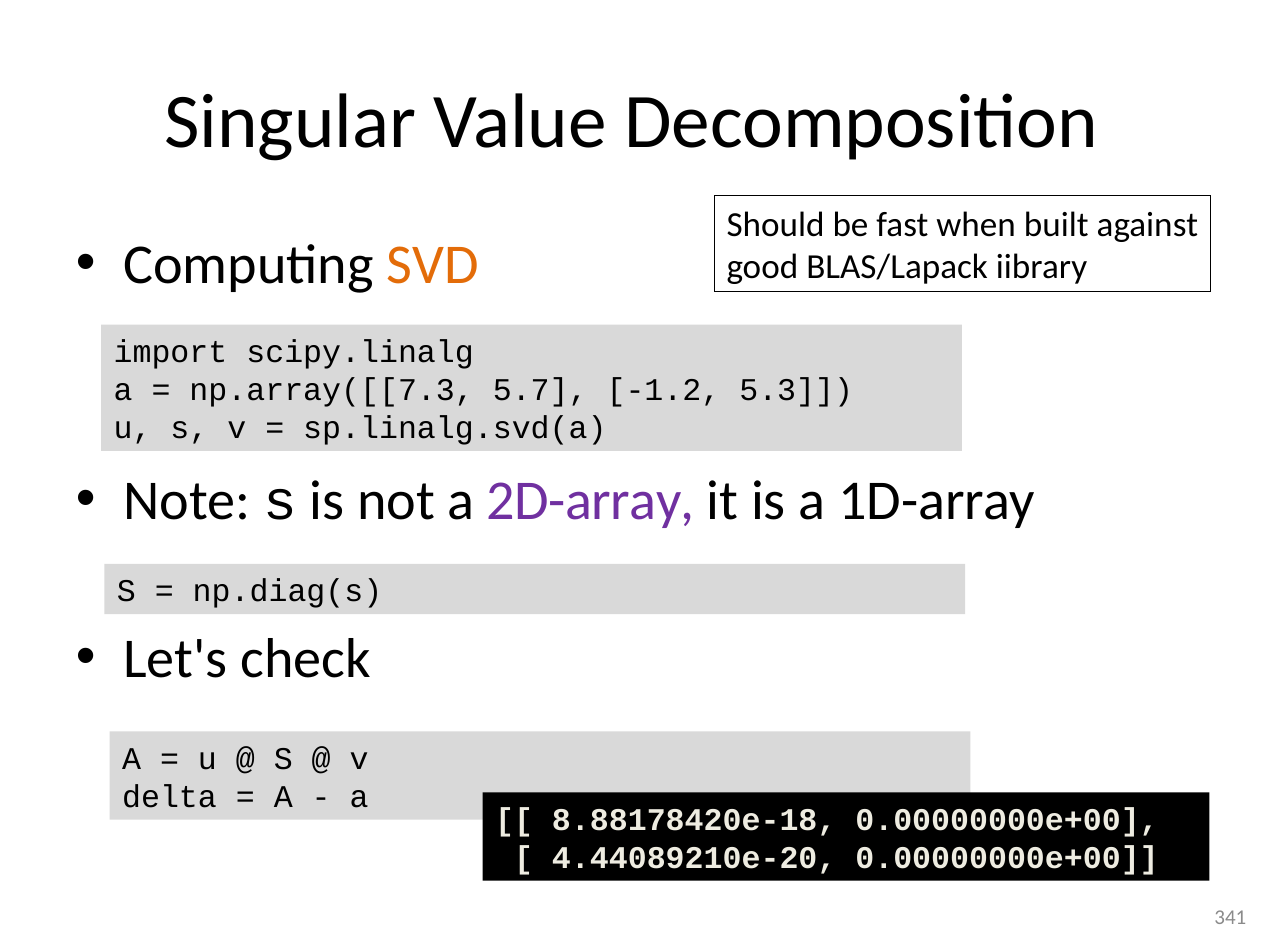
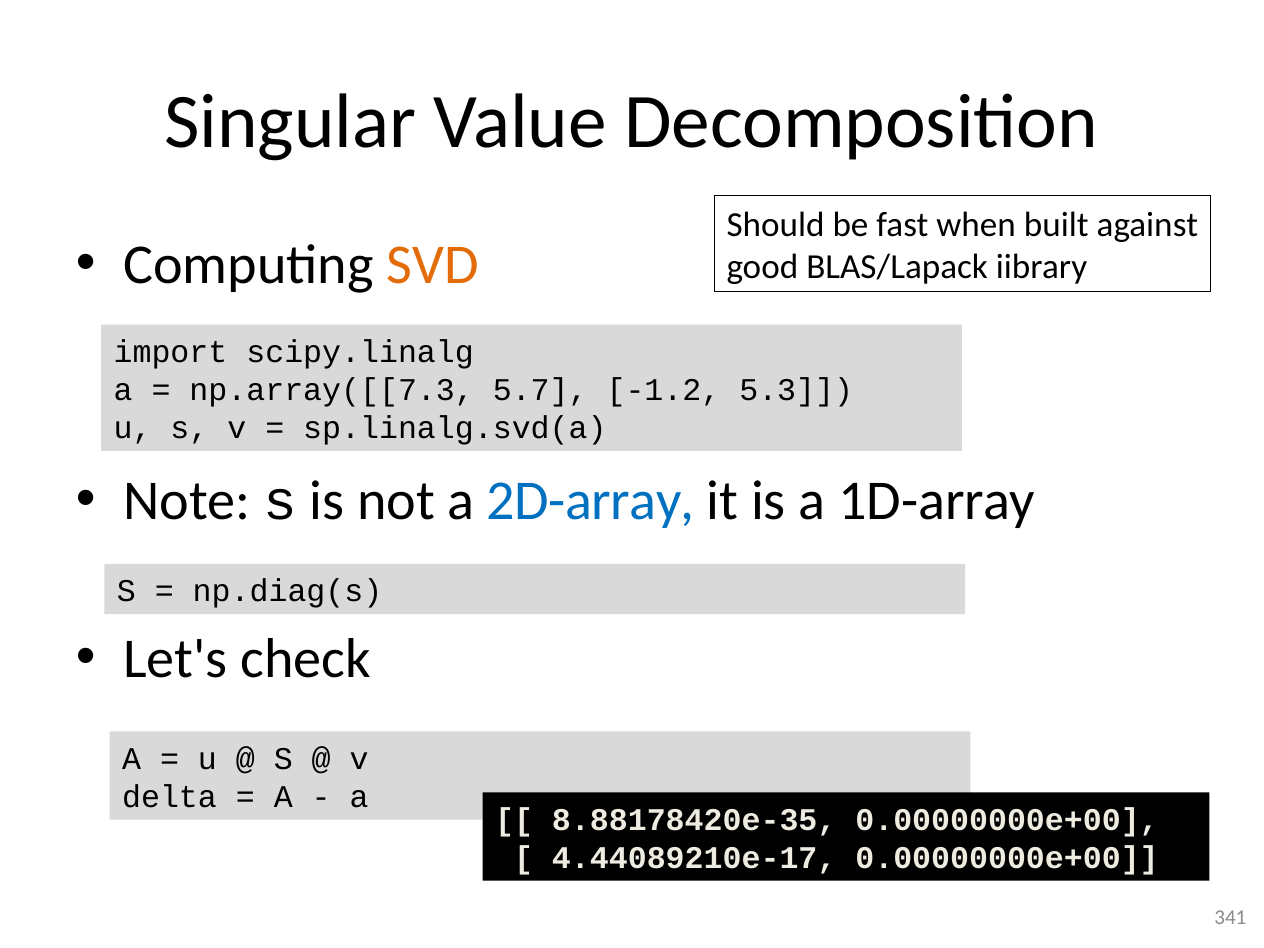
2D-array colour: purple -> blue
8.88178420e-18: 8.88178420e-18 -> 8.88178420e-35
4.44089210e-20: 4.44089210e-20 -> 4.44089210e-17
